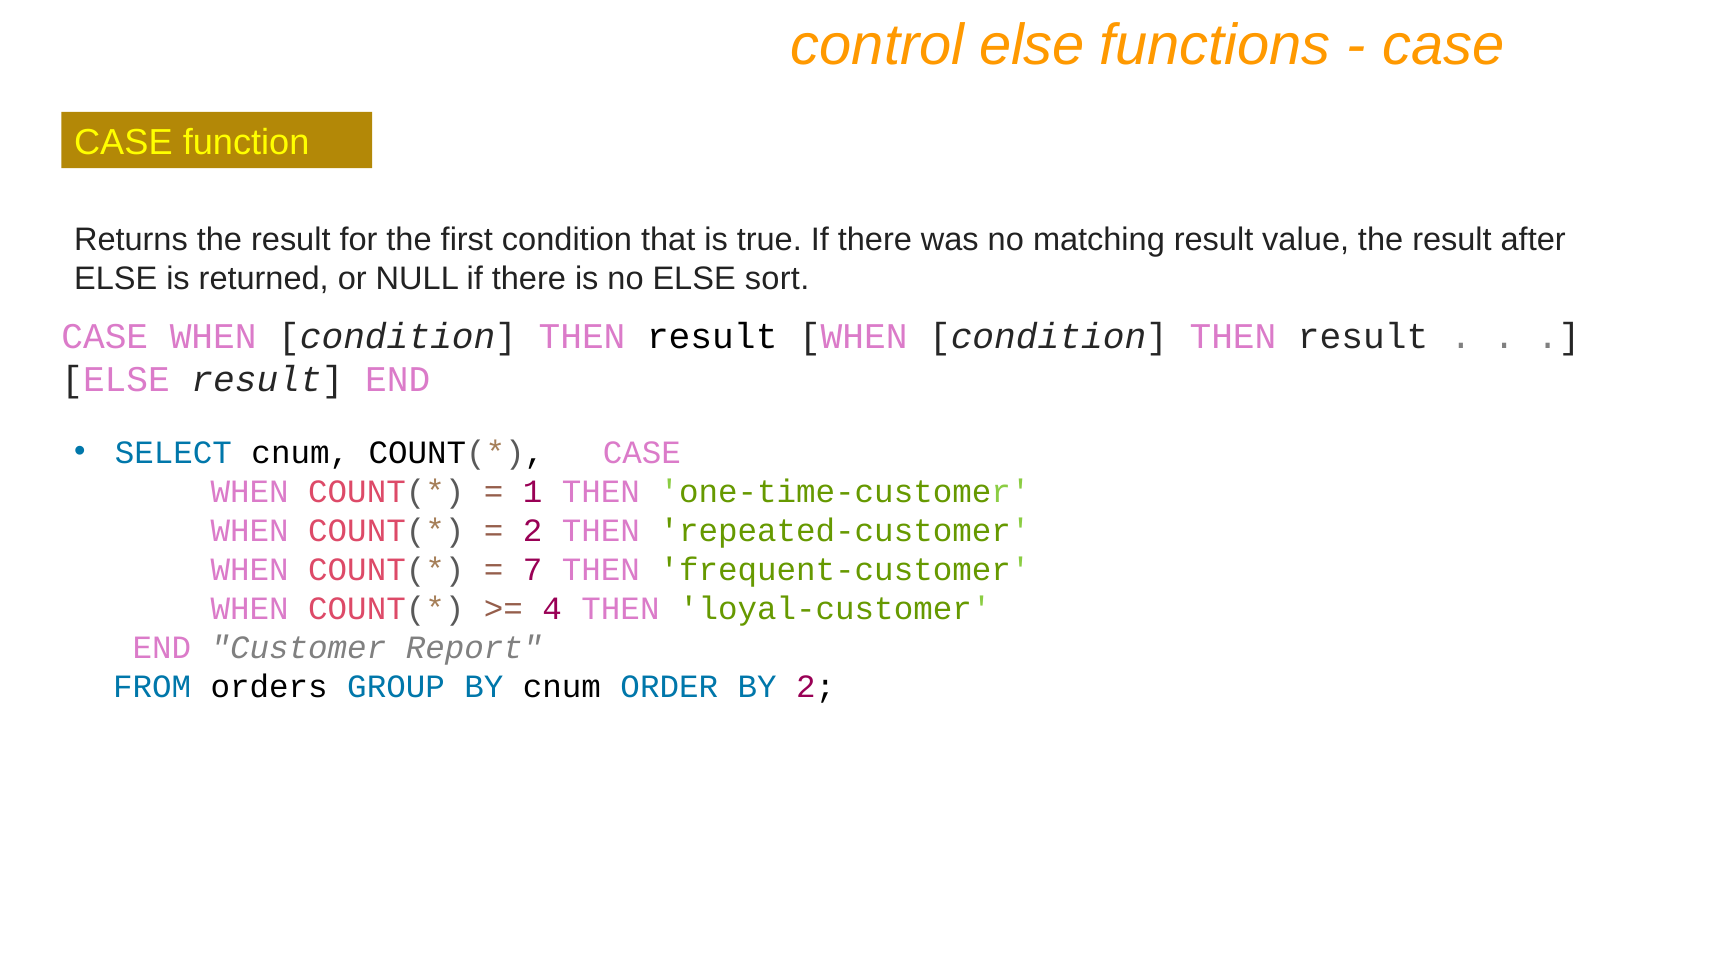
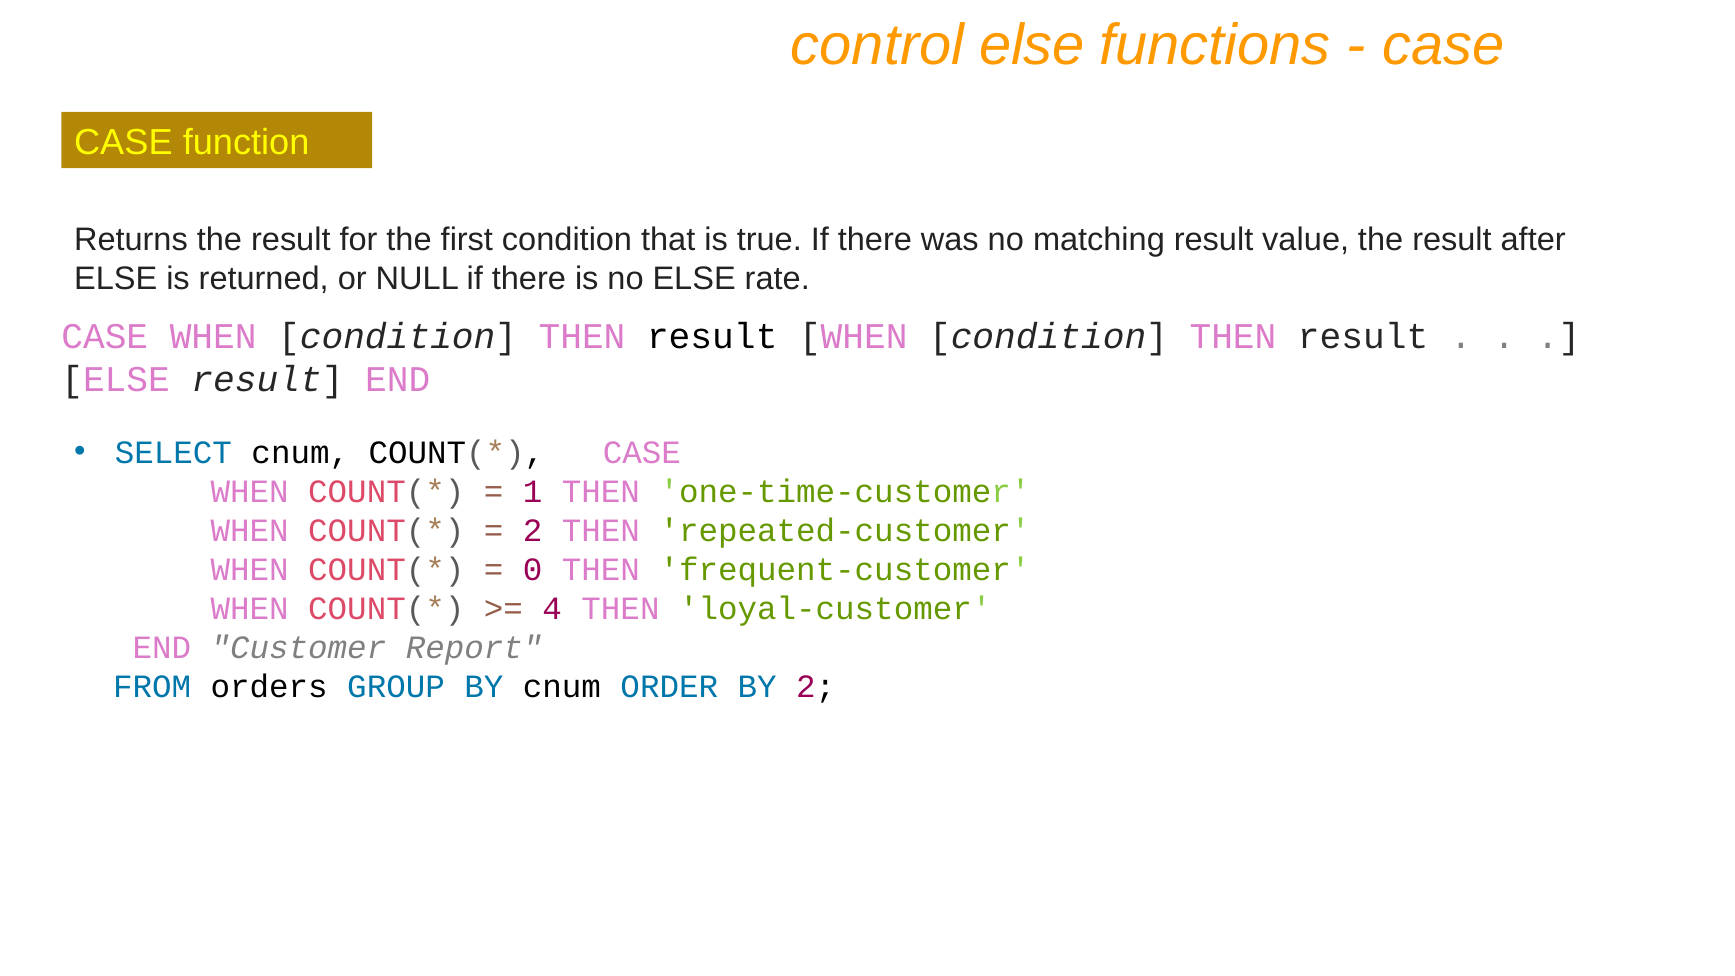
sort: sort -> rate
7: 7 -> 0
